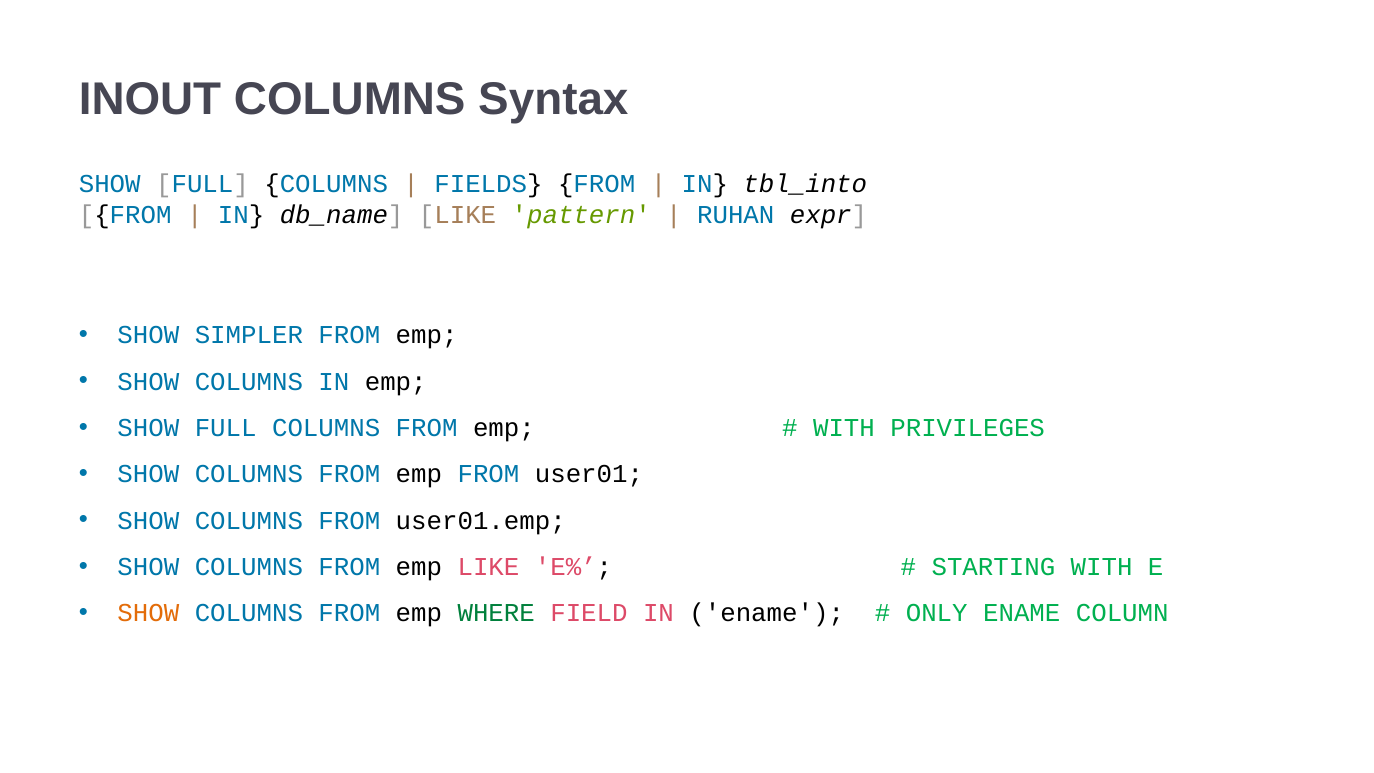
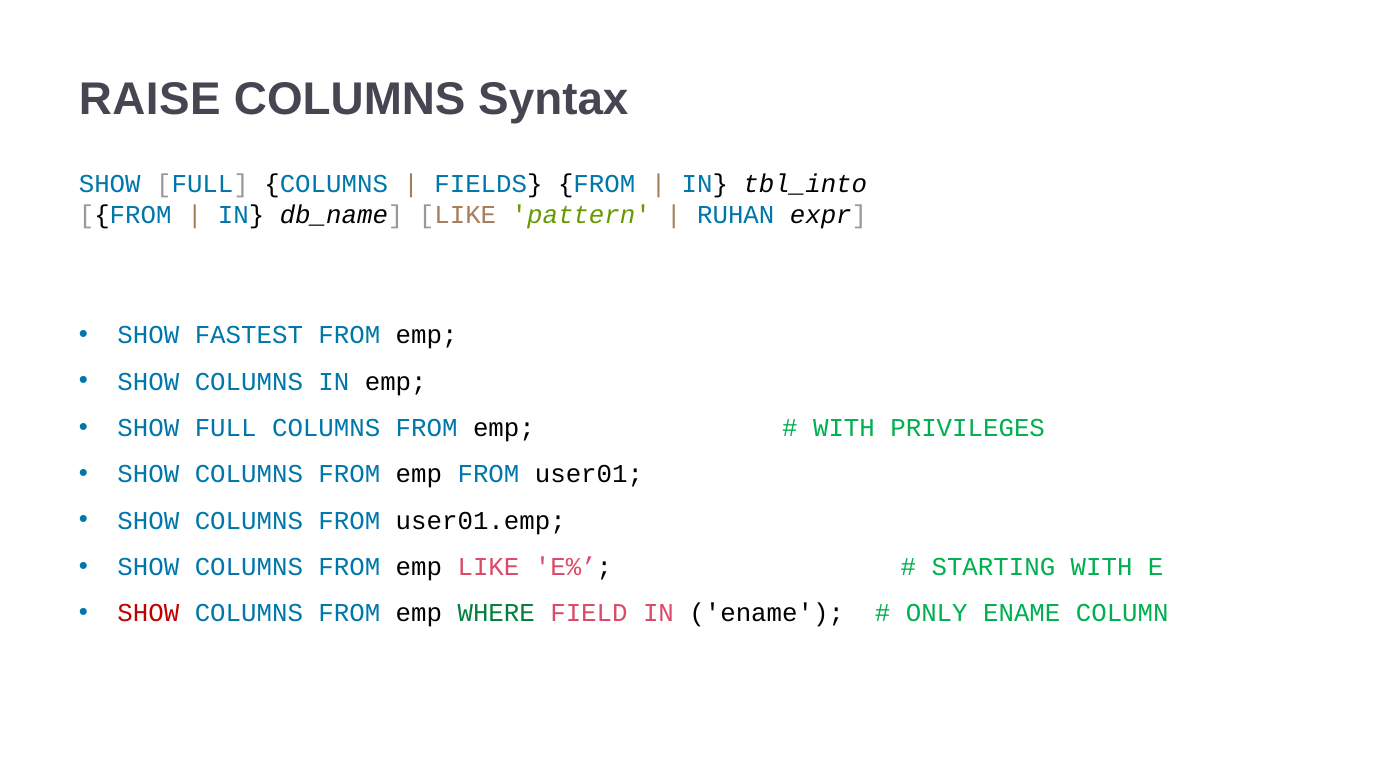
INOUT: INOUT -> RAISE
SIMPLER: SIMPLER -> FASTEST
SHOW at (148, 613) colour: orange -> red
